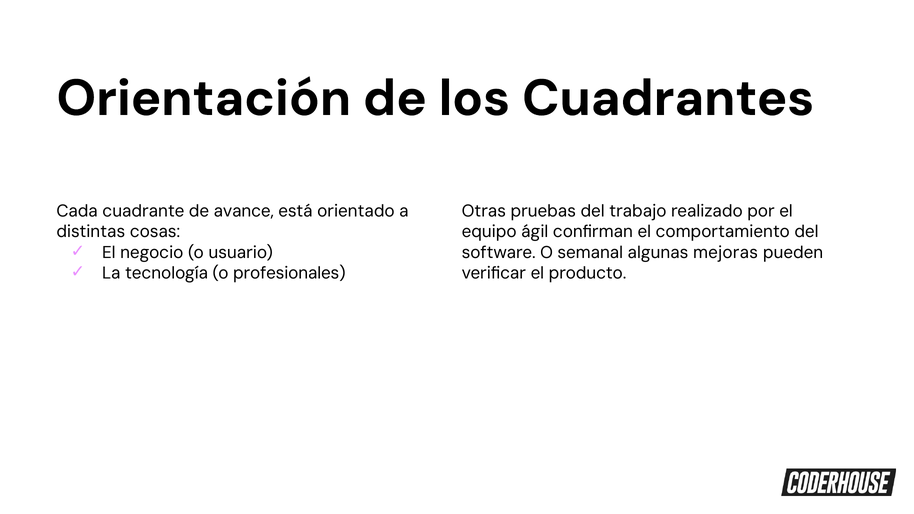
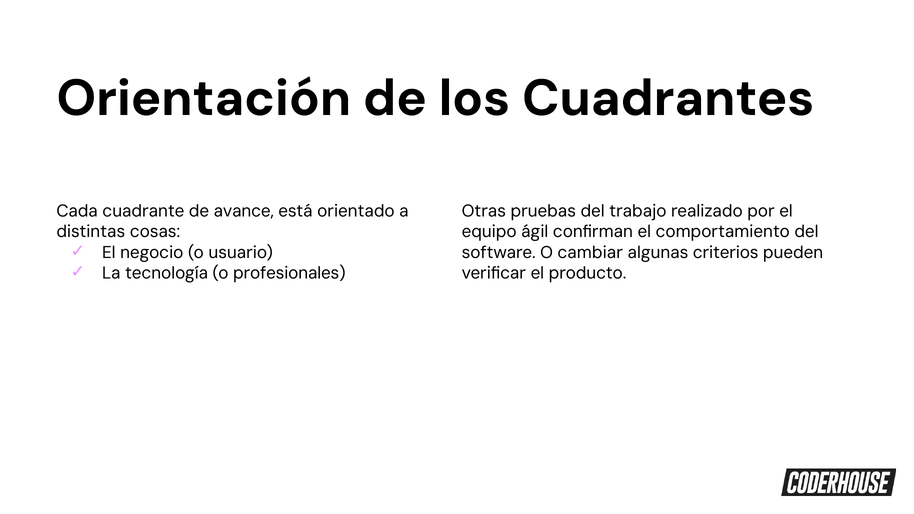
semanal: semanal -> cambiar
mejoras: mejoras -> criterios
